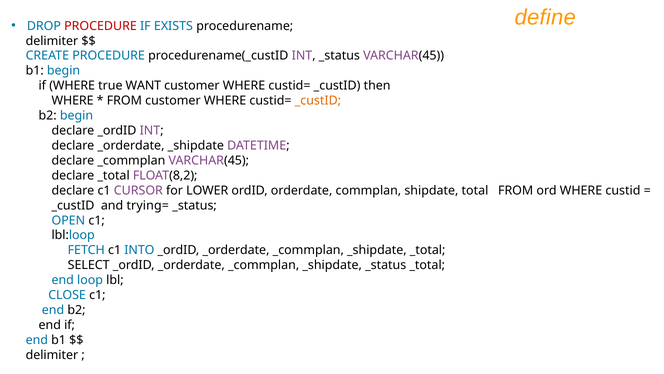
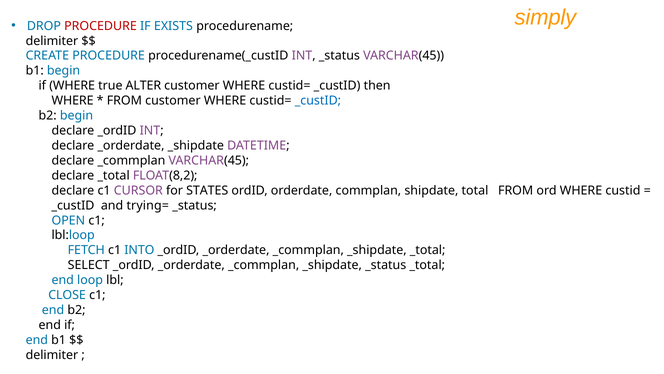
define: define -> simply
WANT: WANT -> ALTER
_custID at (318, 101) colour: orange -> blue
LOWER: LOWER -> STATES
